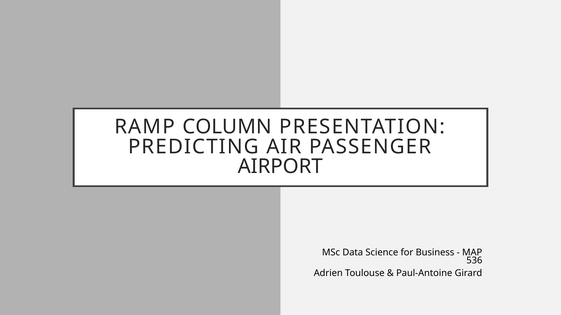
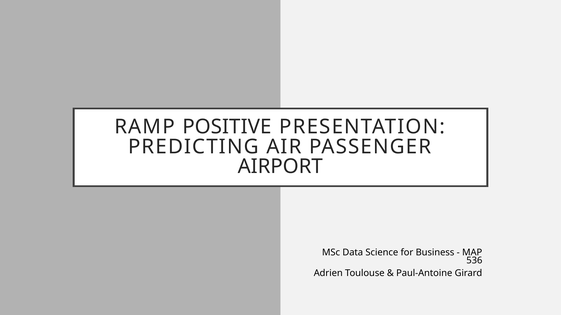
COLUMN: COLUMN -> POSITIVE
